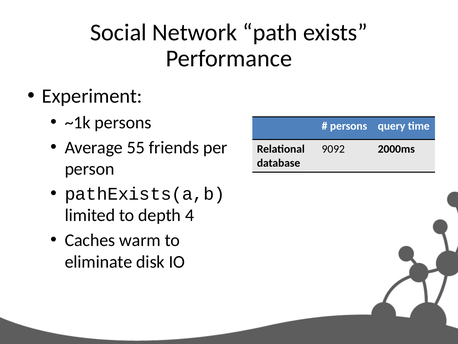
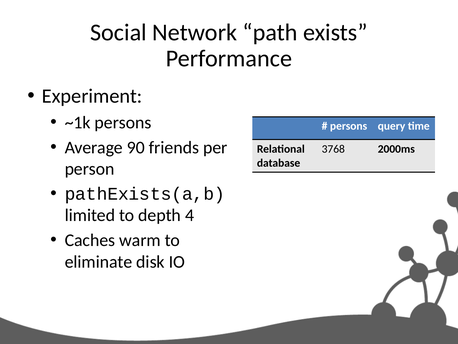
55: 55 -> 90
9092: 9092 -> 3768
